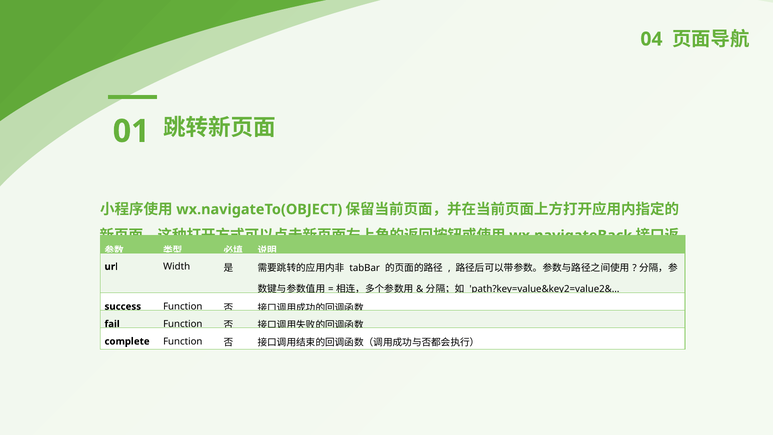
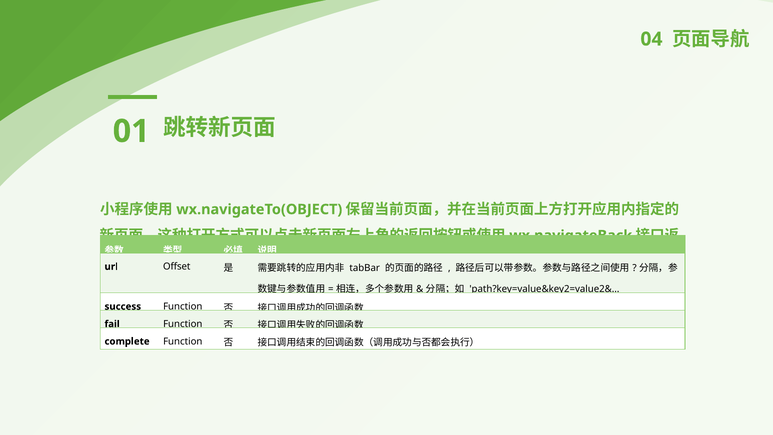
Width: Width -> Offset
